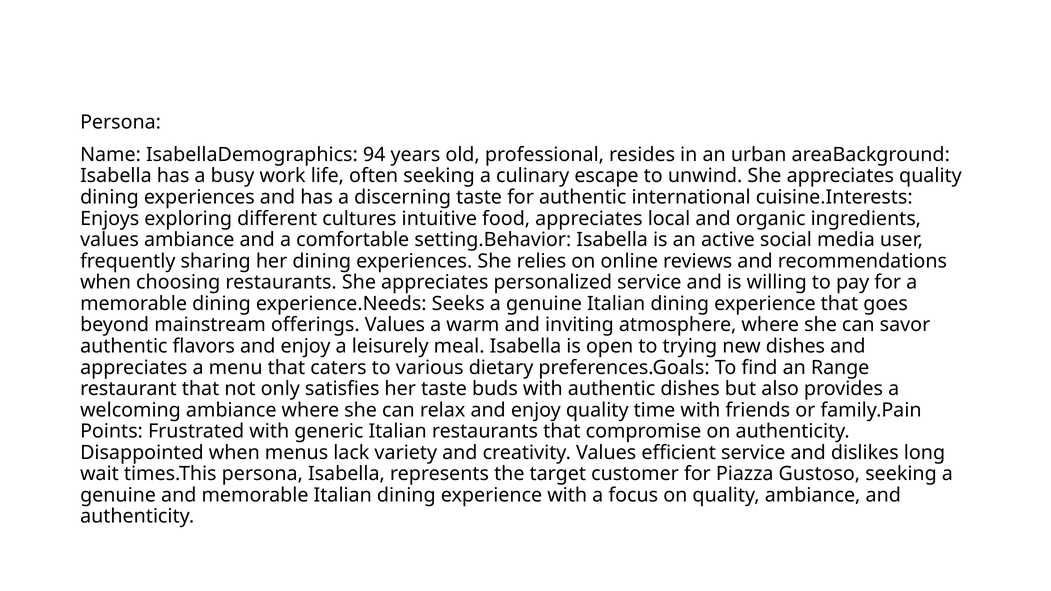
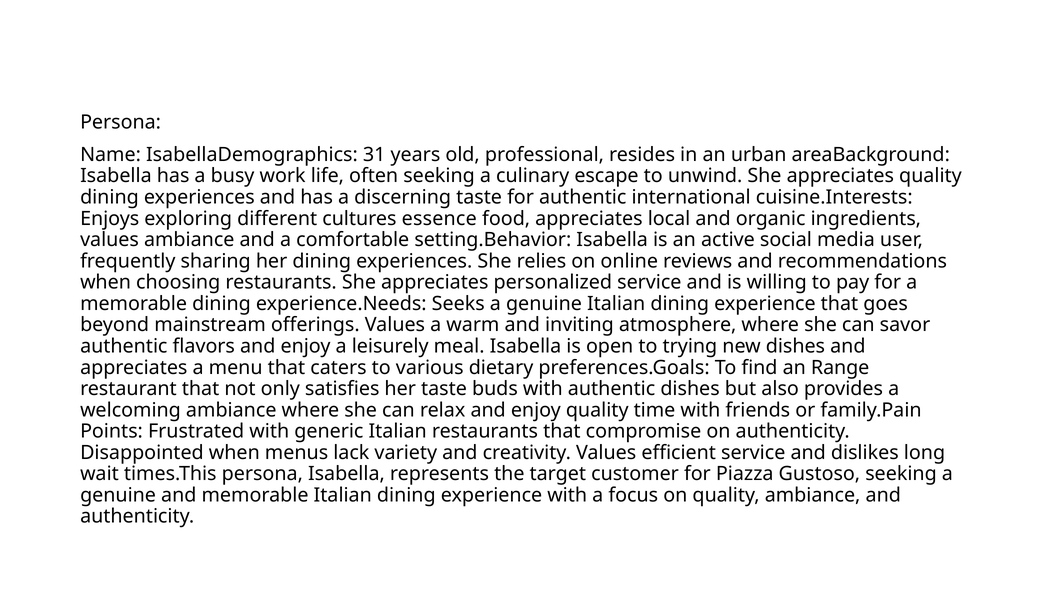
94: 94 -> 31
intuitive: intuitive -> essence
